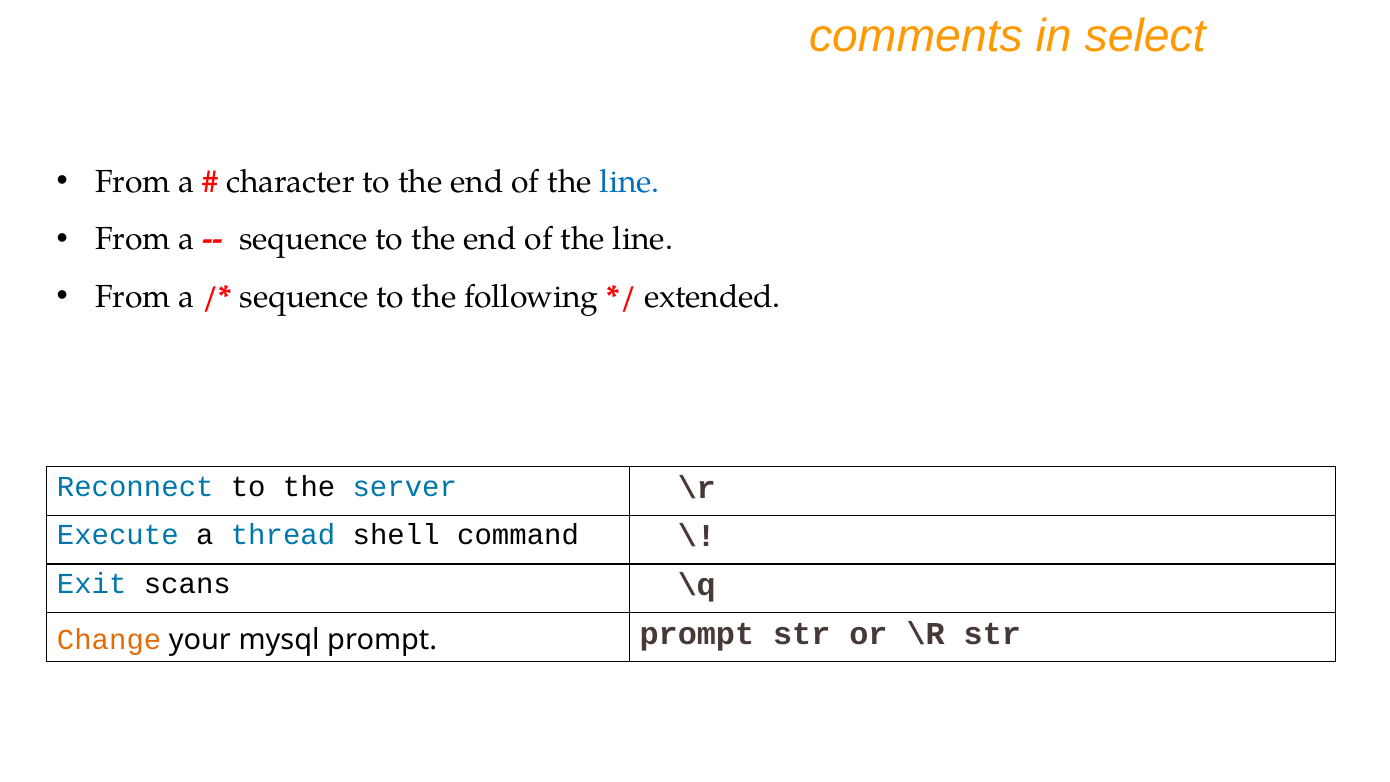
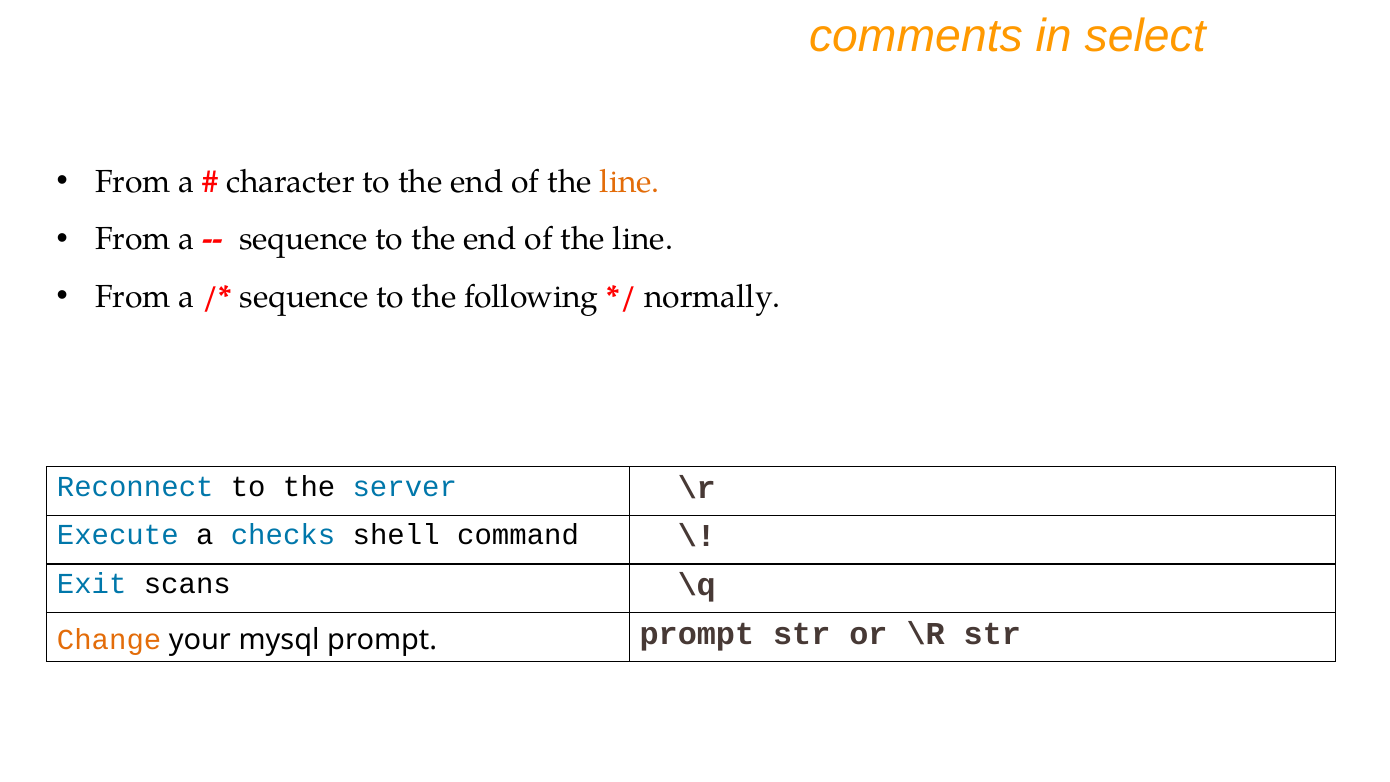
line at (630, 182) colour: blue -> orange
extended: extended -> normally
thread: thread -> checks
